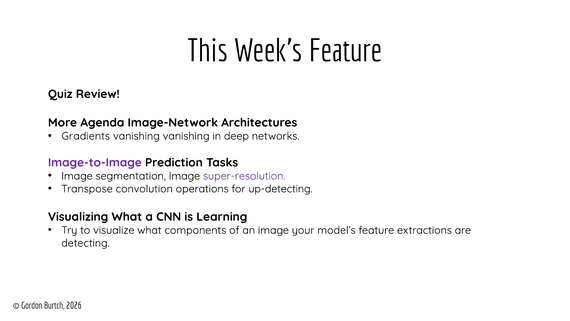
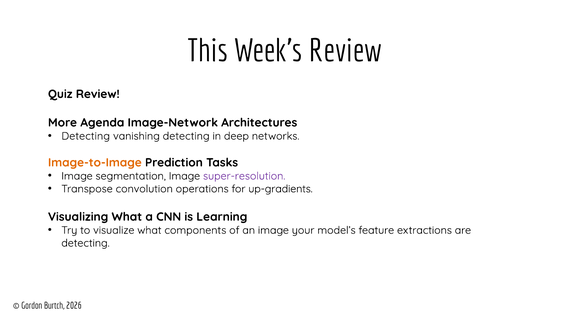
Week’s Feature: Feature -> Review
Gradients at (86, 136): Gradients -> Detecting
vanishing vanishing: vanishing -> detecting
Image-to-Image colour: purple -> orange
up-detecting: up-detecting -> up-gradients
